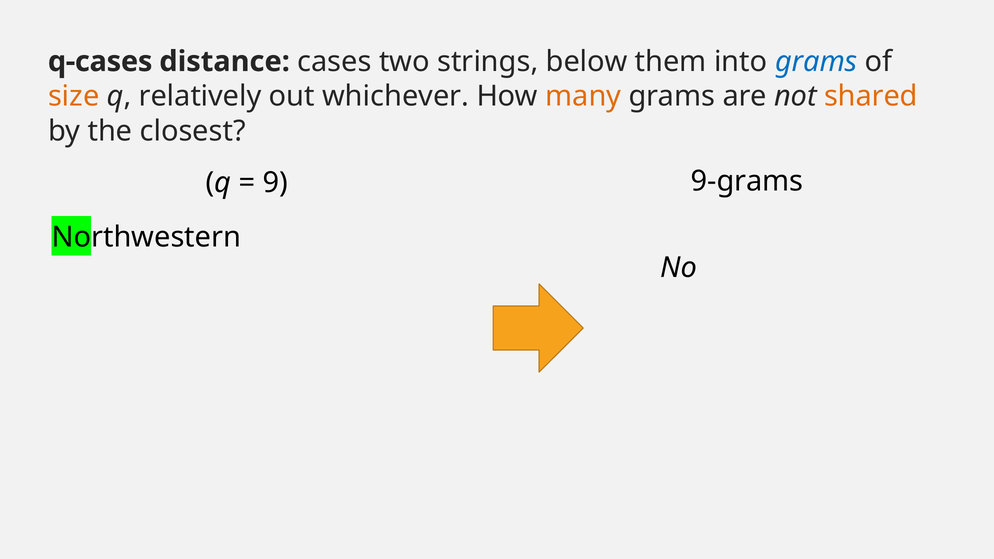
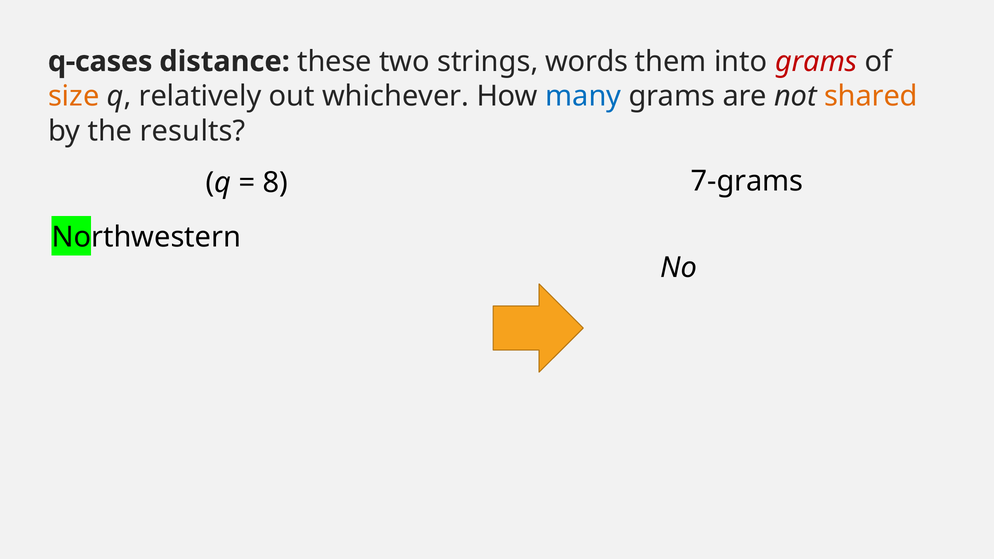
cases: cases -> these
below: below -> words
grams at (816, 62) colour: blue -> red
many colour: orange -> blue
closest: closest -> results
9-grams: 9-grams -> 7-grams
9: 9 -> 8
